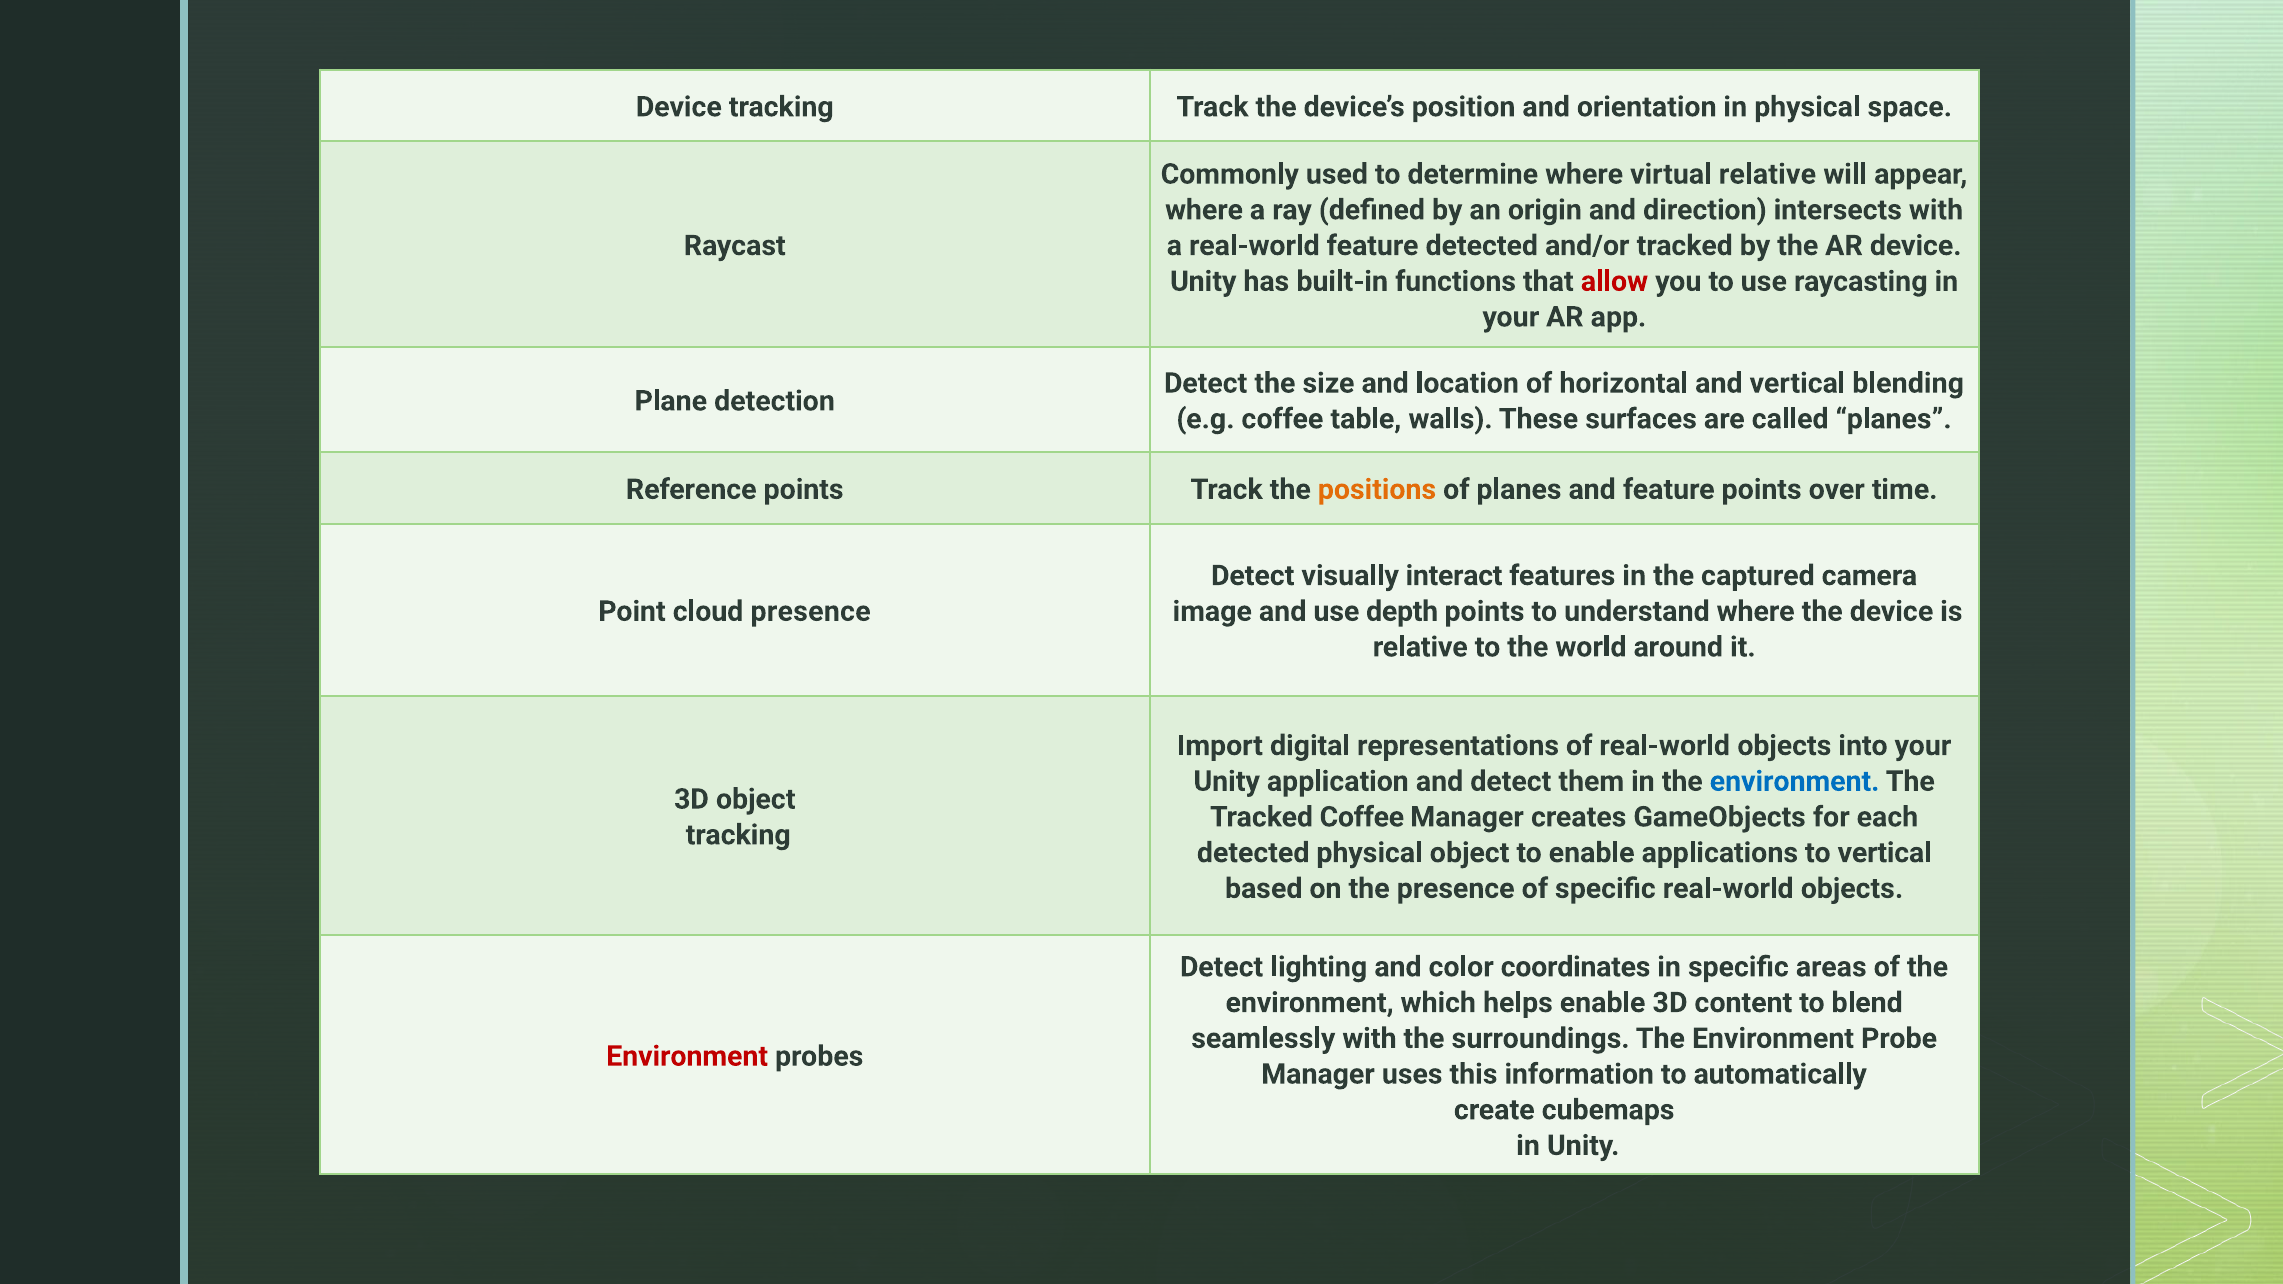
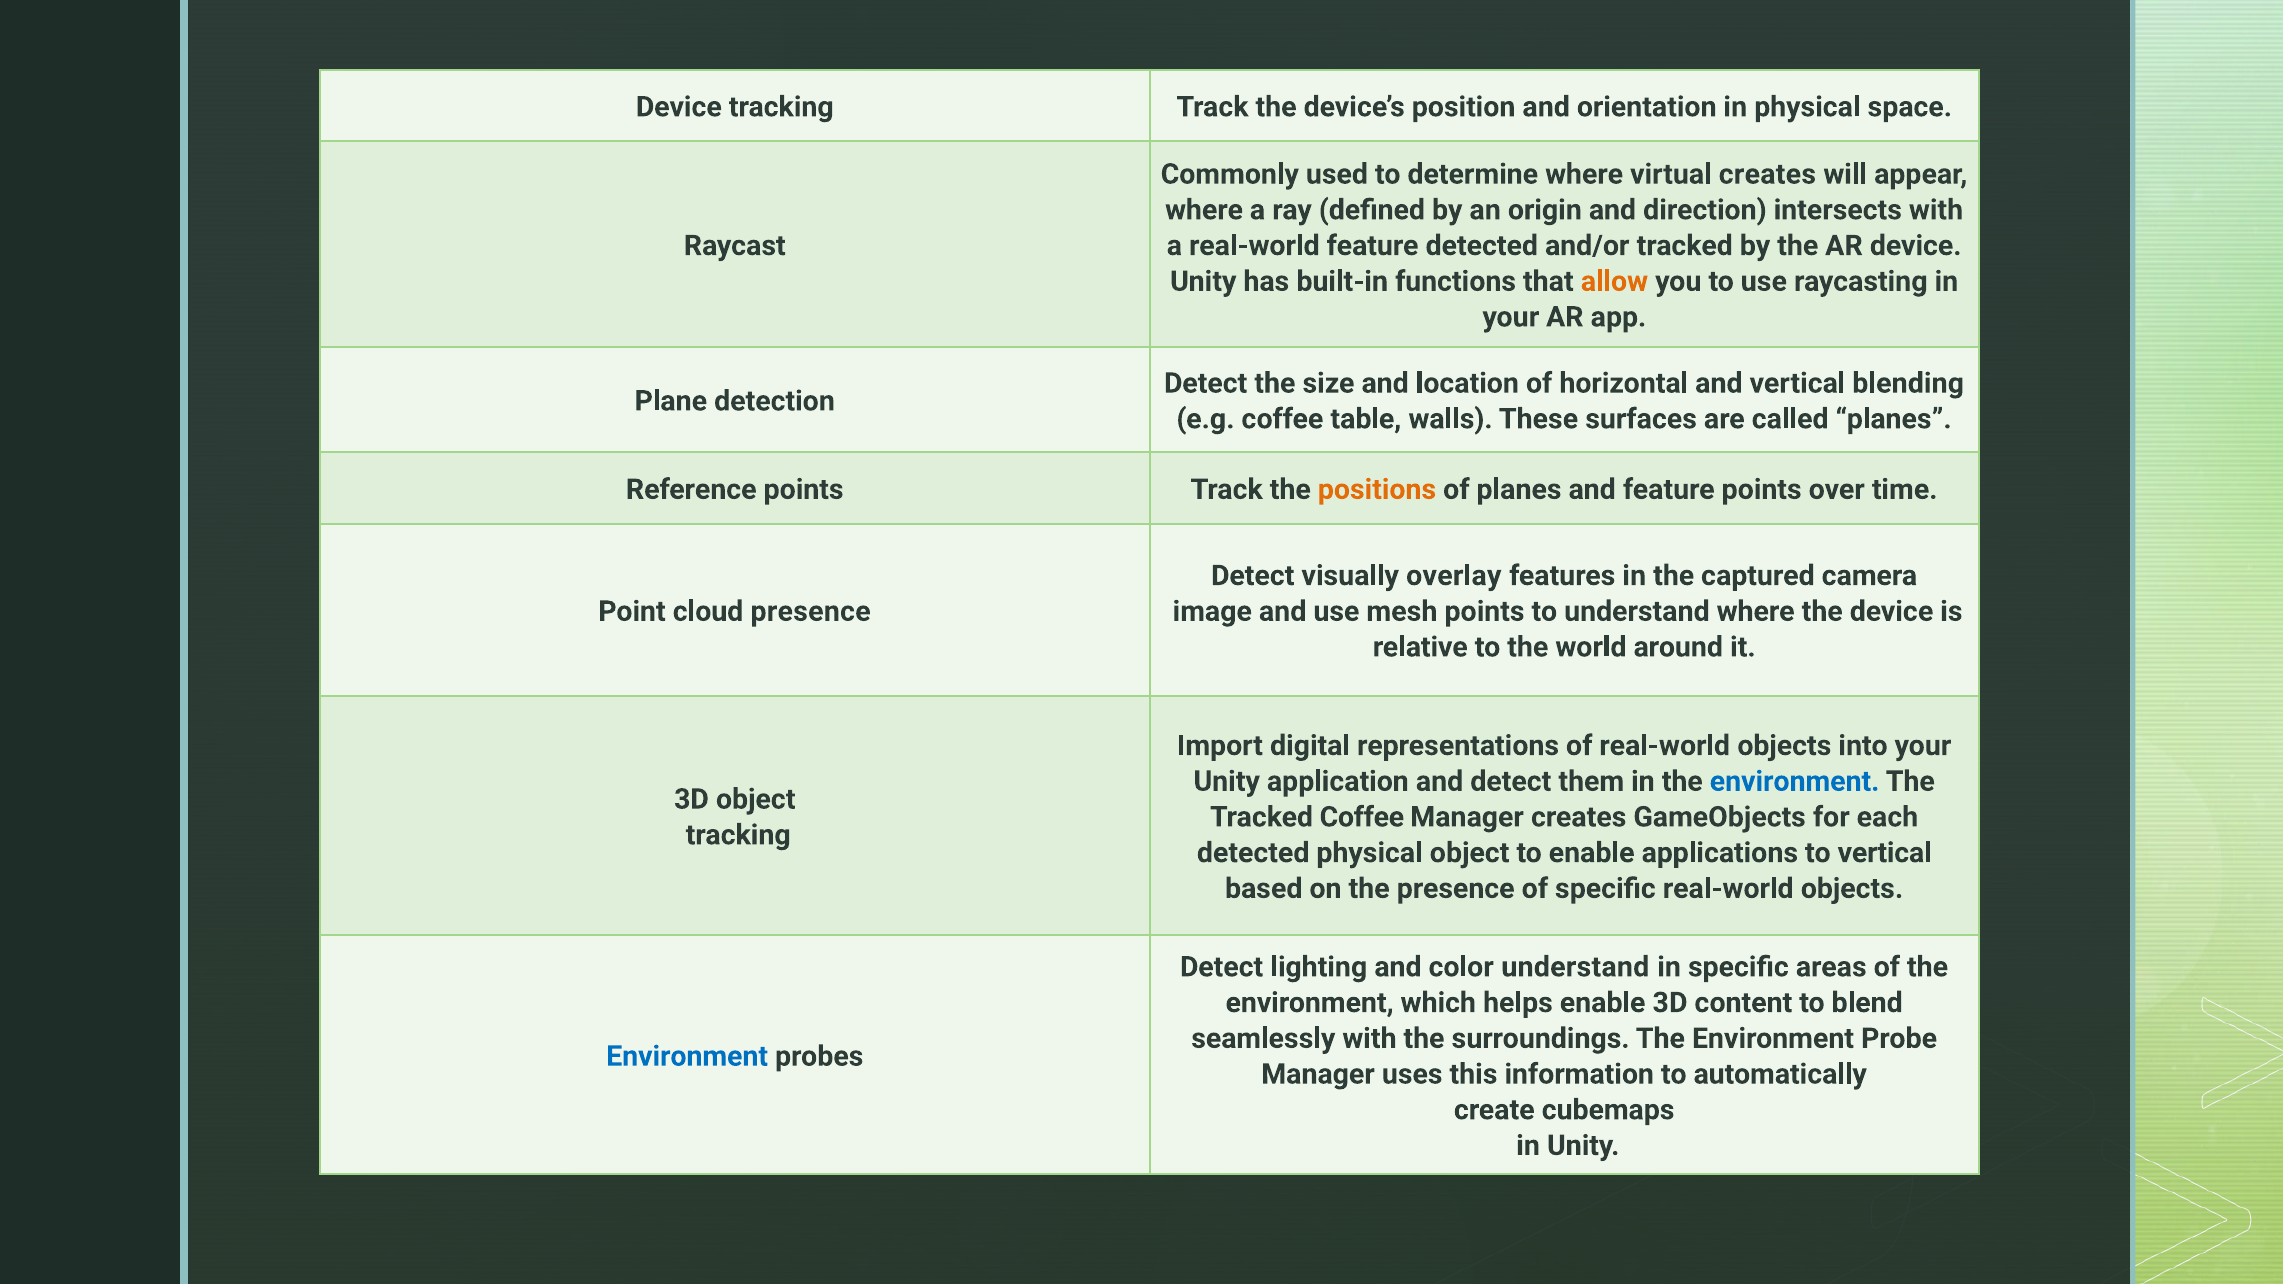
virtual relative: relative -> creates
allow colour: red -> orange
interact: interact -> overlay
depth: depth -> mesh
color coordinates: coordinates -> understand
Environment at (687, 1056) colour: red -> blue
